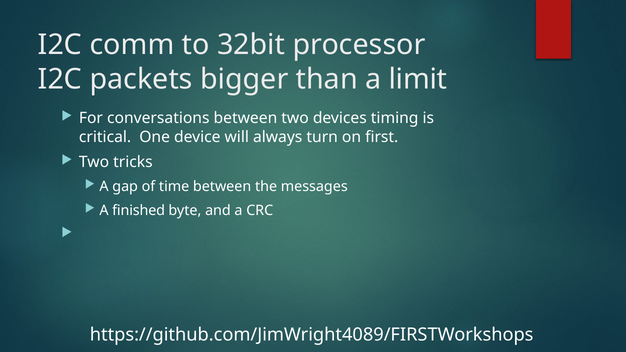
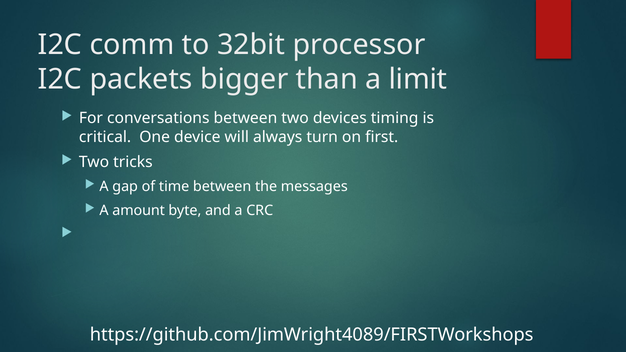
finished: finished -> amount
